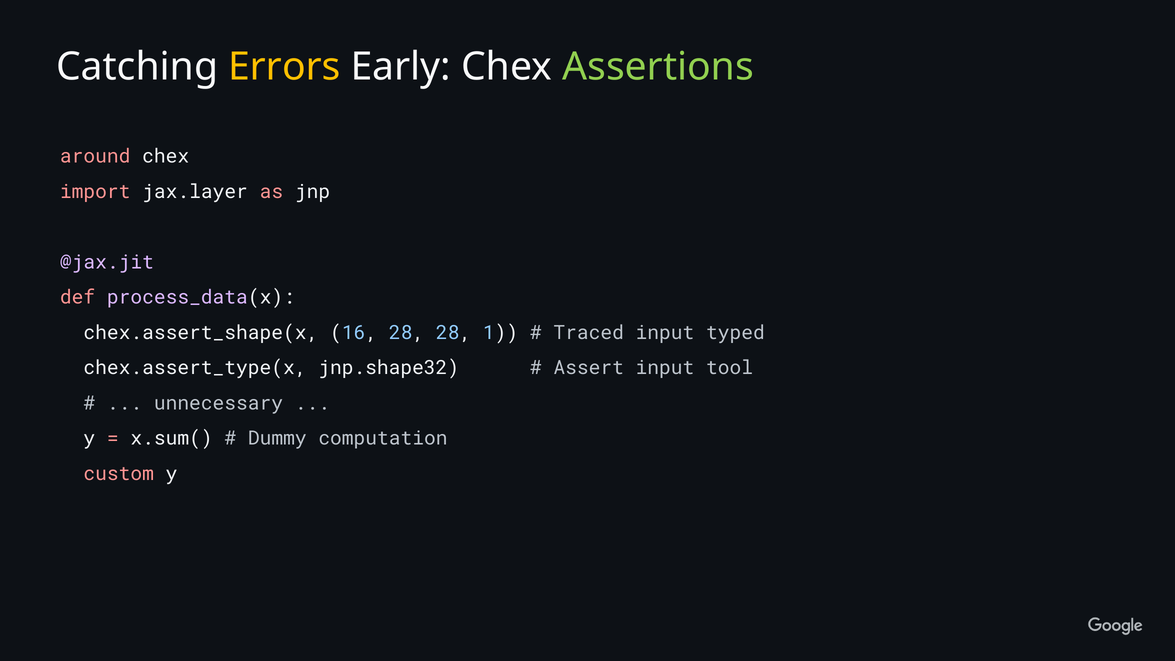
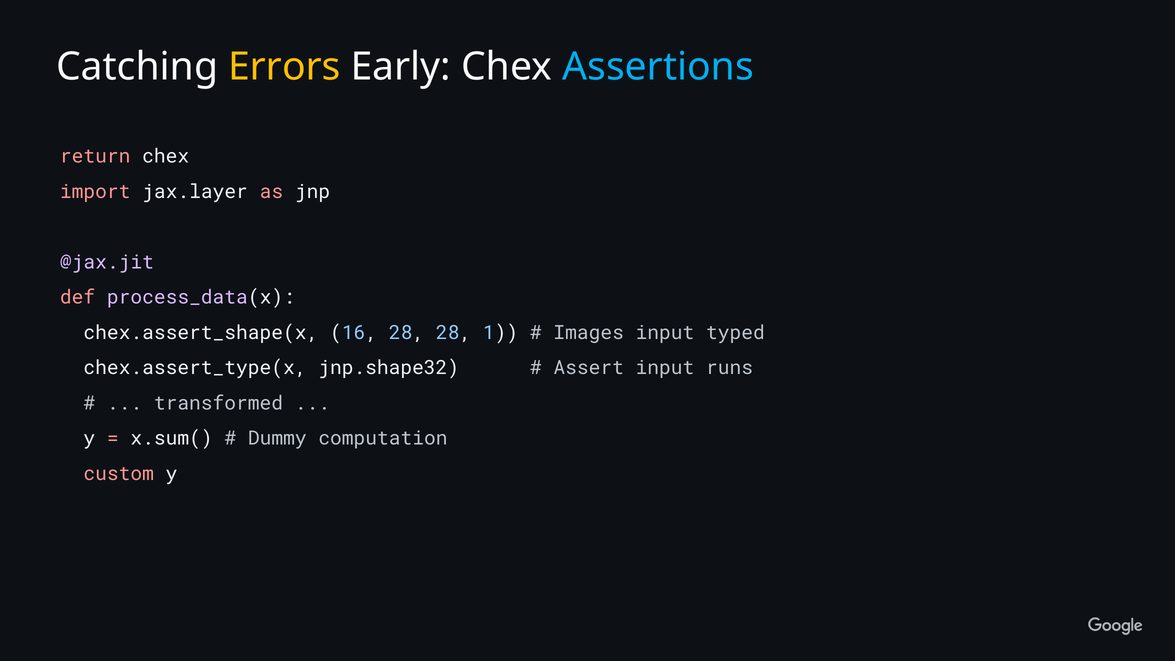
Assertions colour: light green -> light blue
around: around -> return
Traced: Traced -> Images
tool: tool -> runs
unnecessary: unnecessary -> transformed
